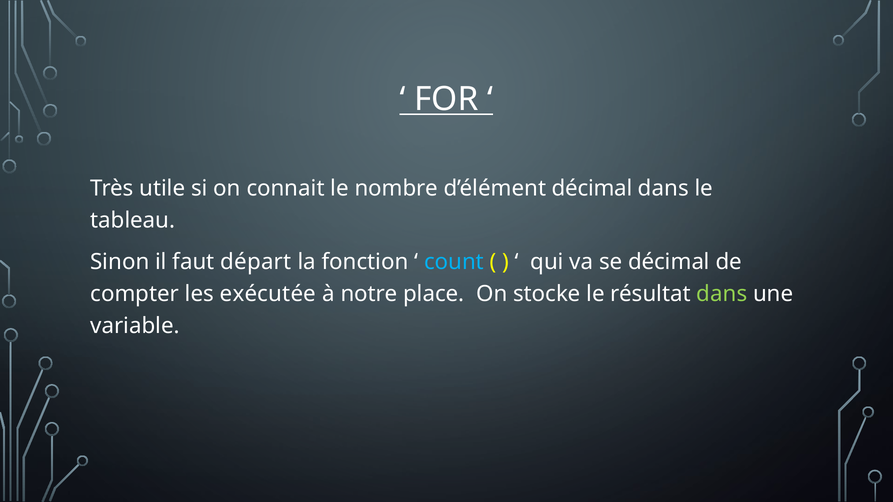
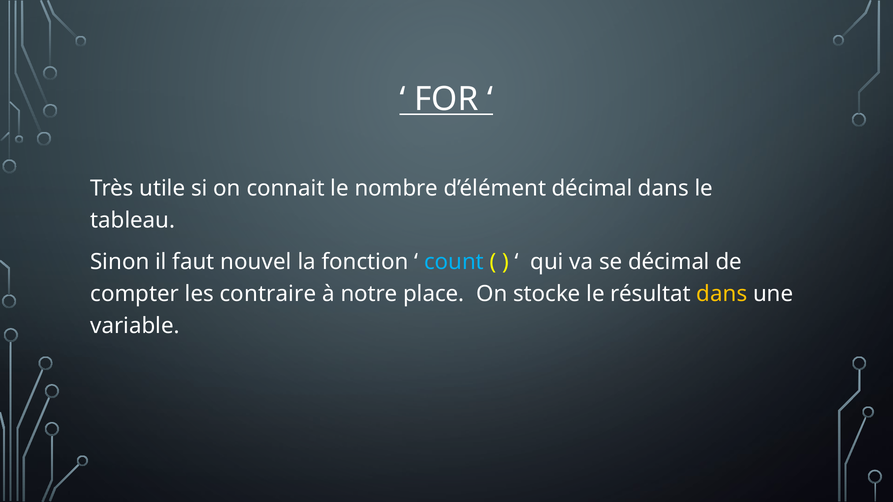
départ: départ -> nouvel
exécutée: exécutée -> contraire
dans at (722, 294) colour: light green -> yellow
